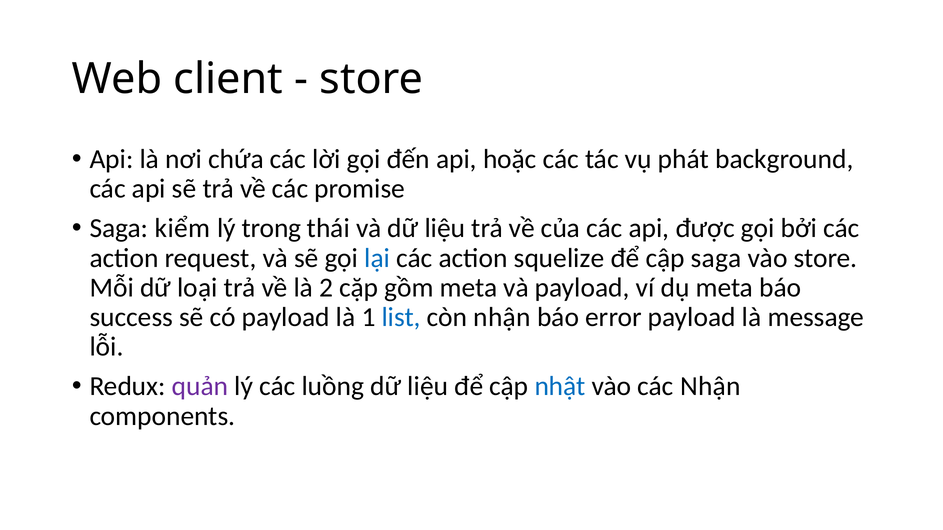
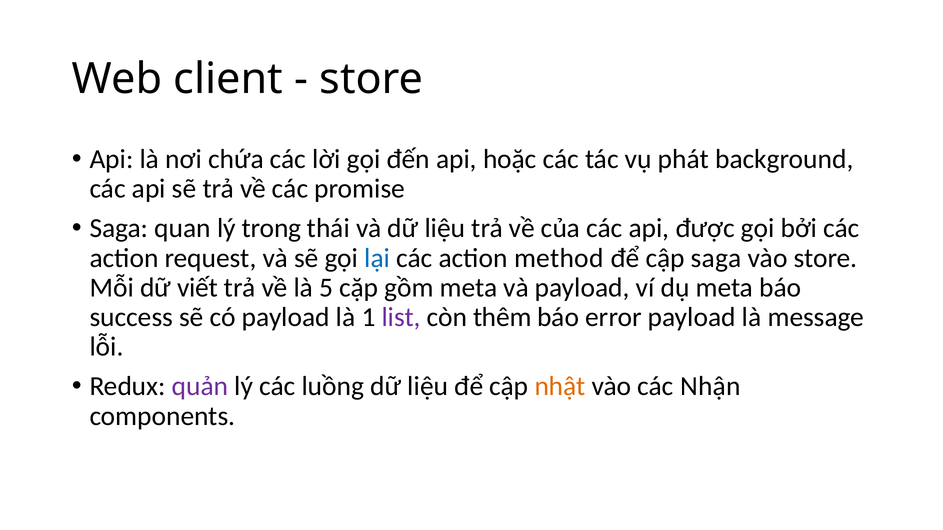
kiểm: kiểm -> quan
squelize: squelize -> method
loại: loại -> viết
2: 2 -> 5
list colour: blue -> purple
còn nhận: nhận -> thêm
nhật colour: blue -> orange
